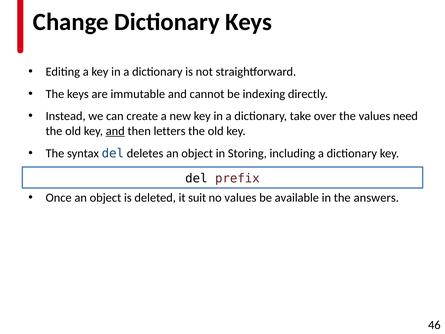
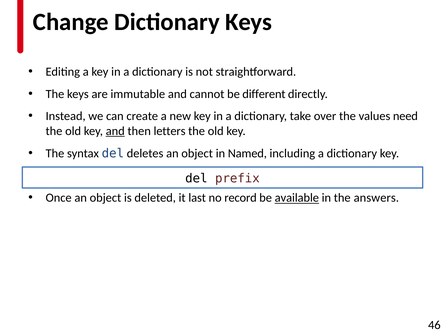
indexing: indexing -> different
Storing: Storing -> Named
suit: suit -> last
no values: values -> record
available underline: none -> present
